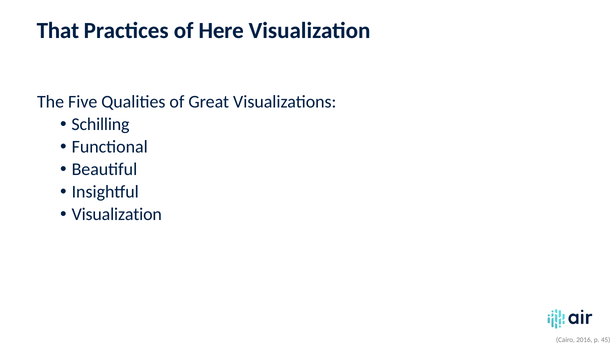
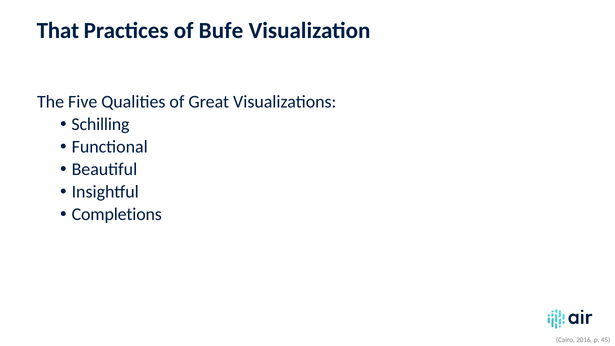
Here: Here -> Bufe
Visualization at (117, 214): Visualization -> Completions
